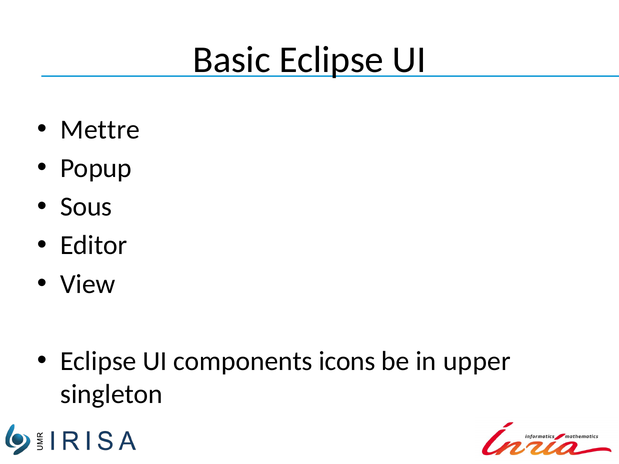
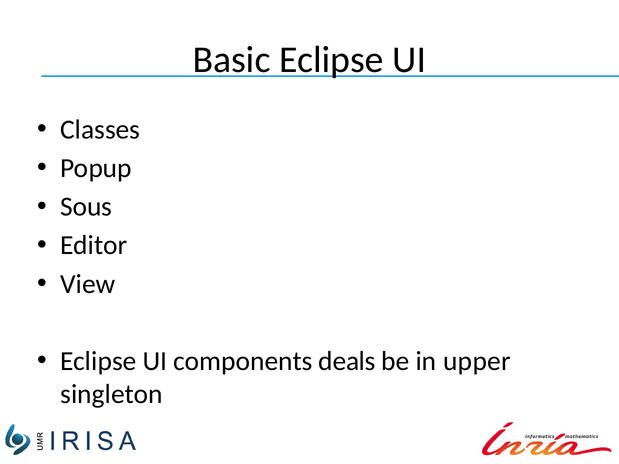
Mettre: Mettre -> Classes
icons: icons -> deals
